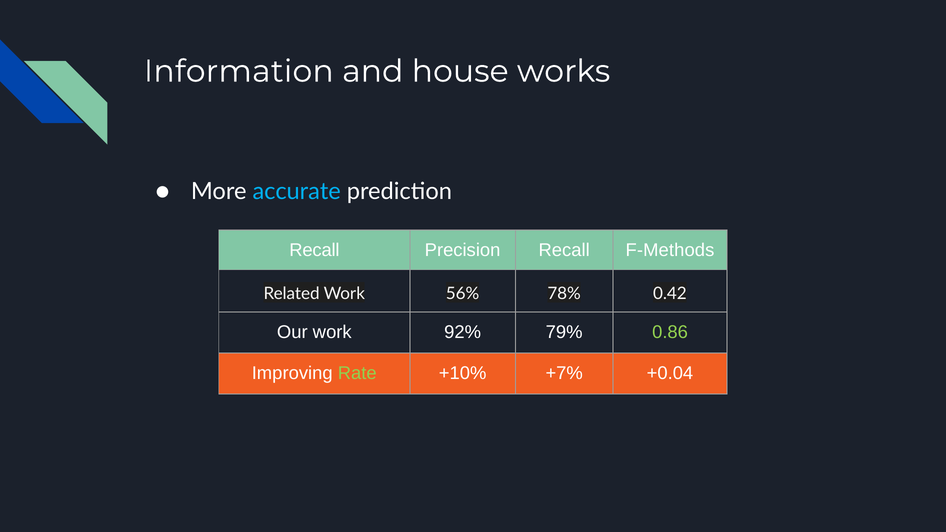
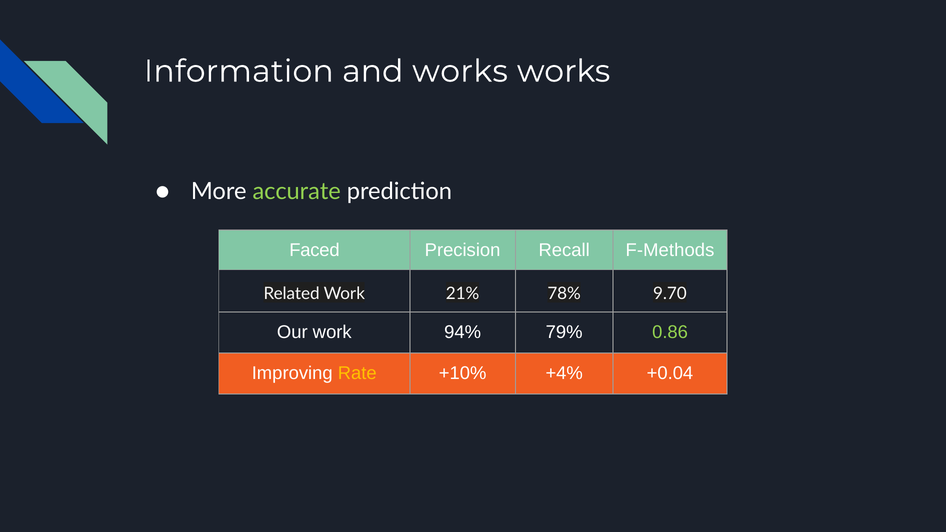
and house: house -> works
accurate colour: light blue -> light green
Recall at (314, 250): Recall -> Faced
56%: 56% -> 21%
0.42: 0.42 -> 9.70
92%: 92% -> 94%
Rate colour: light green -> yellow
+7%: +7% -> +4%
